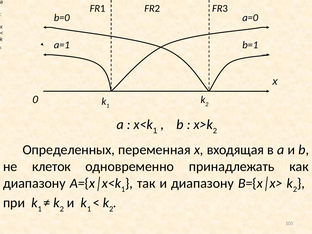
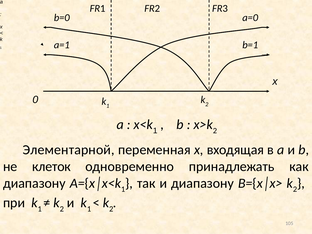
Определенных: Определенных -> Элементарной
